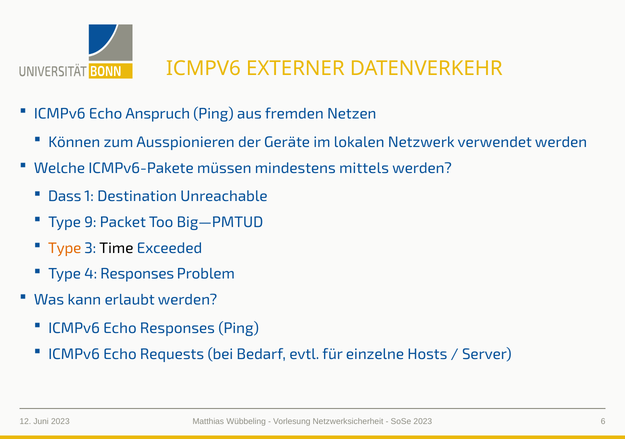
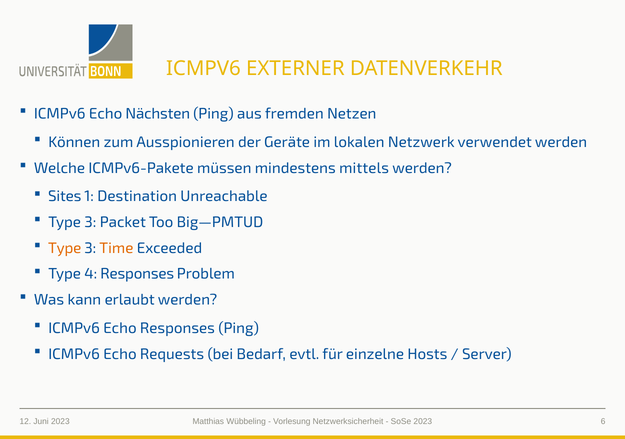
Anspruch: Anspruch -> Nächsten
Dass: Dass -> Sites
9 at (90, 222): 9 -> 3
Time colour: black -> orange
